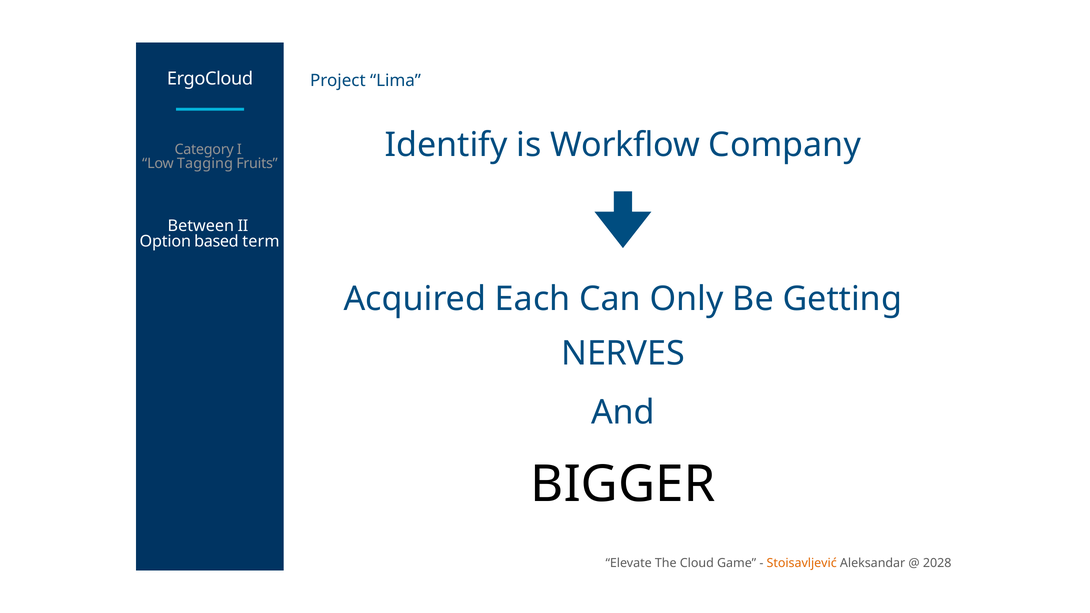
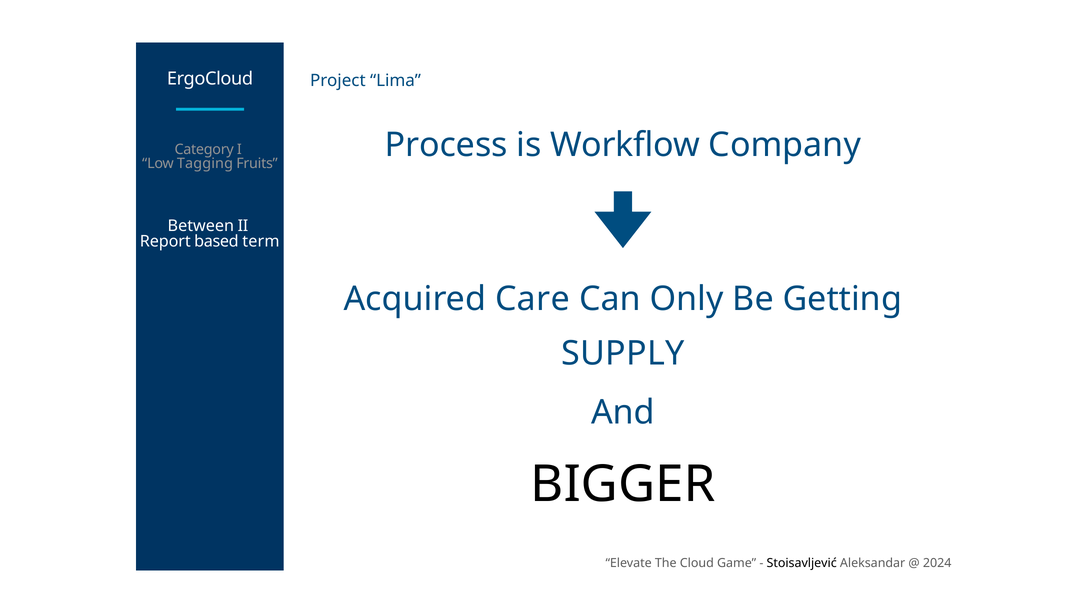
Identify: Identify -> Process
Option: Option -> Report
Each: Each -> Care
NERVES: NERVES -> SUPPLY
Stoisavljević colour: orange -> black
2028: 2028 -> 2024
